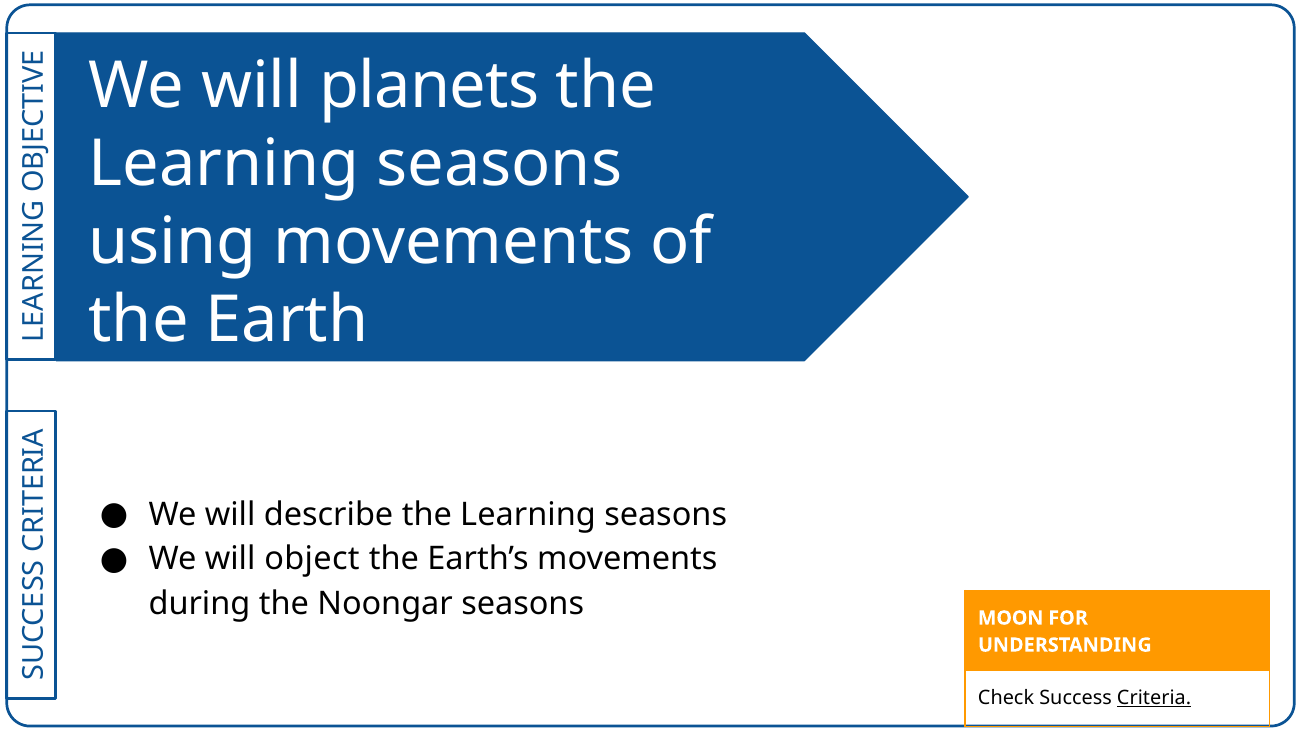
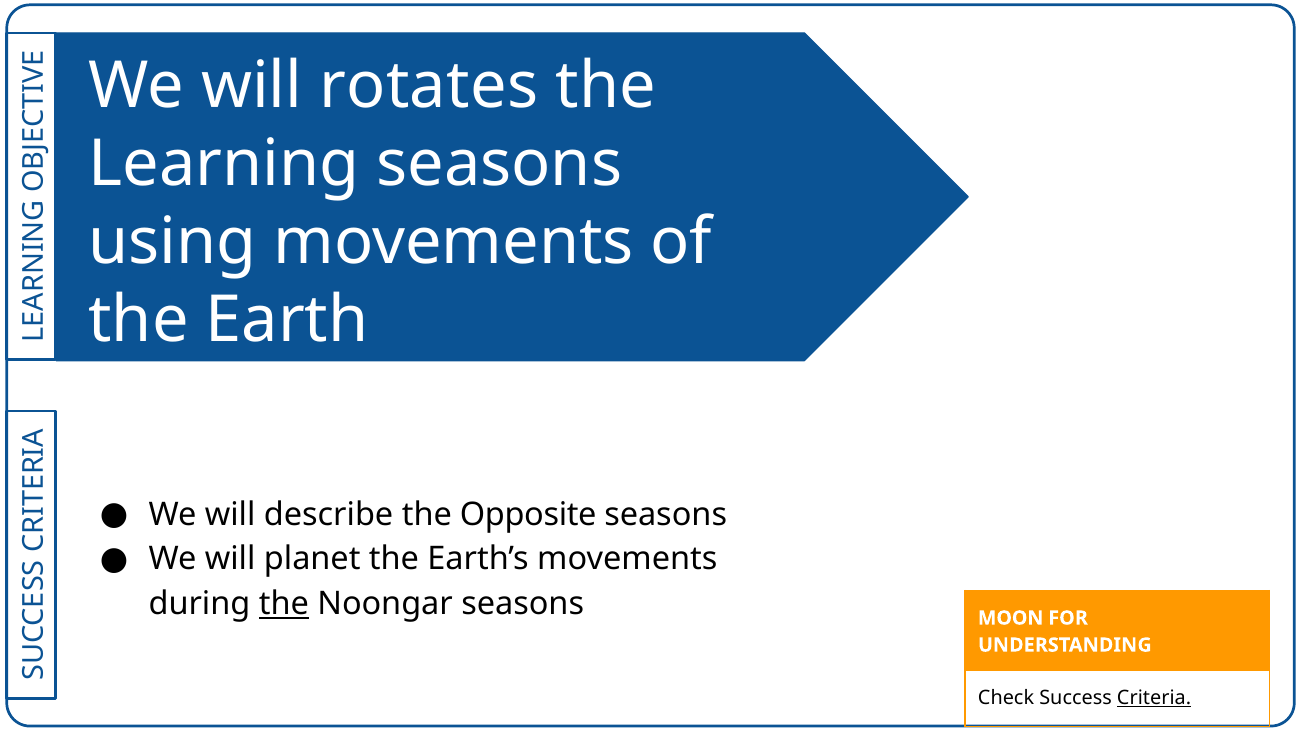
planets: planets -> rotates
describe the Learning: Learning -> Opposite
object: object -> planet
the at (284, 604) underline: none -> present
